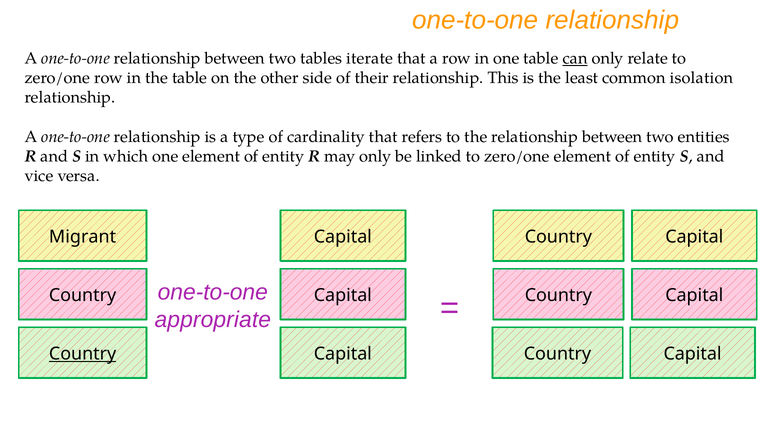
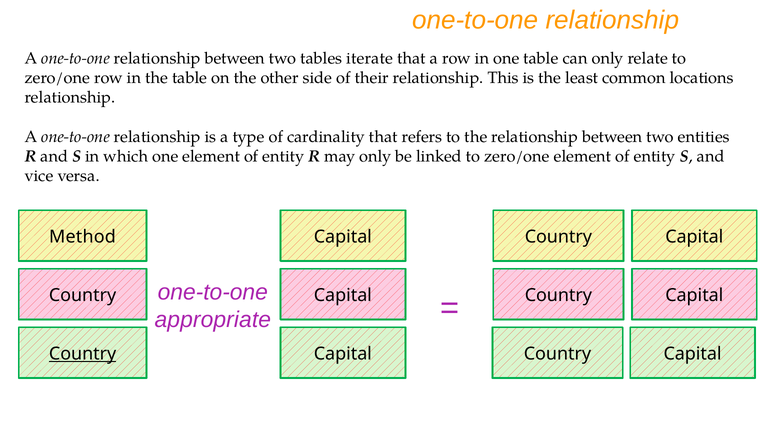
can underline: present -> none
isolation: isolation -> locations
Migrant: Migrant -> Method
